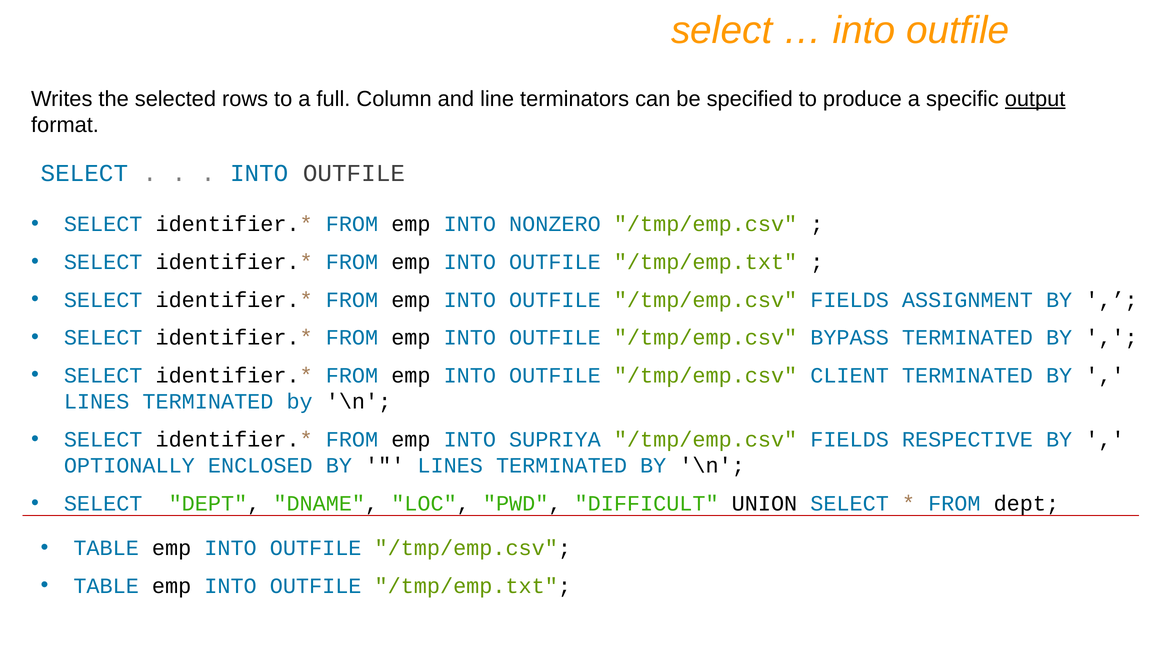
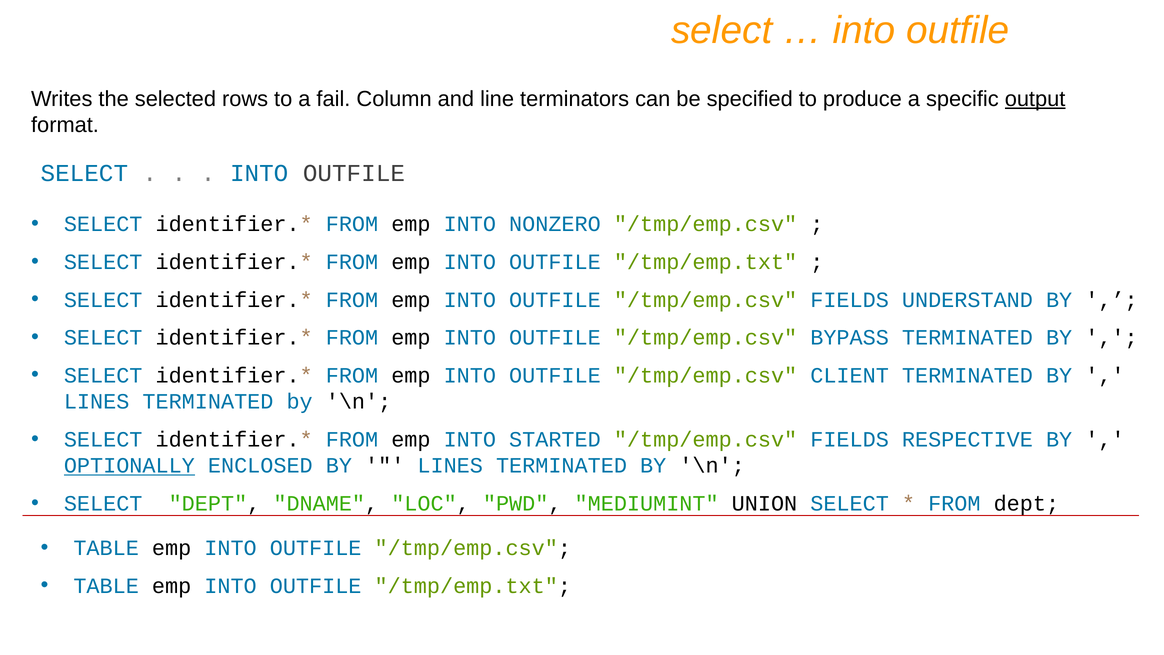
full: full -> fail
ASSIGNMENT: ASSIGNMENT -> UNDERSTAND
SUPRIYA: SUPRIYA -> STARTED
OPTIONALLY underline: none -> present
DIFFICULT: DIFFICULT -> MEDIUMINT
